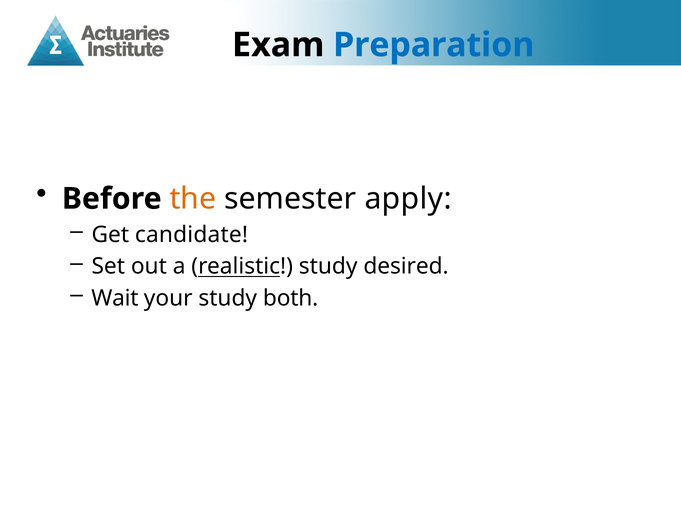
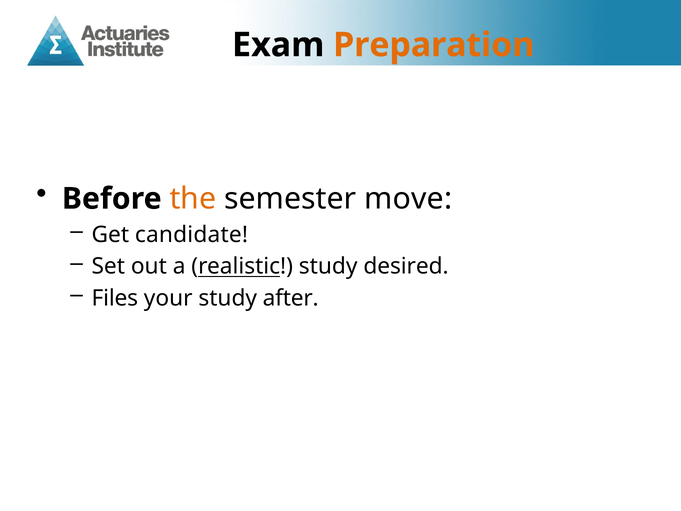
Preparation colour: blue -> orange
apply: apply -> move
Wait: Wait -> Files
both: both -> after
